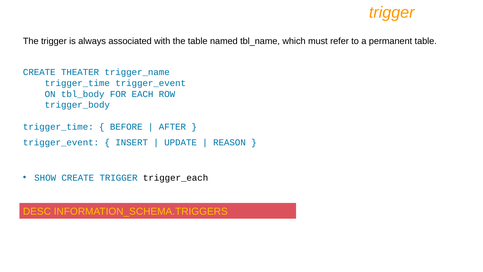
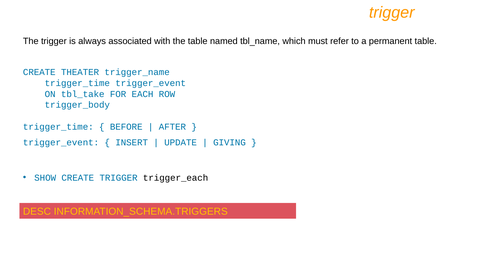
tbl_body: tbl_body -> tbl_take
REASON: REASON -> GIVING
